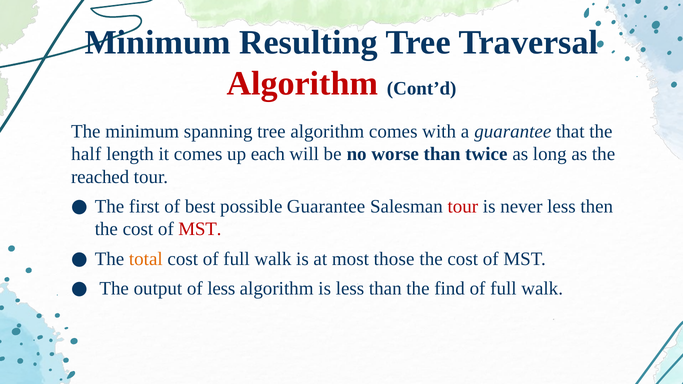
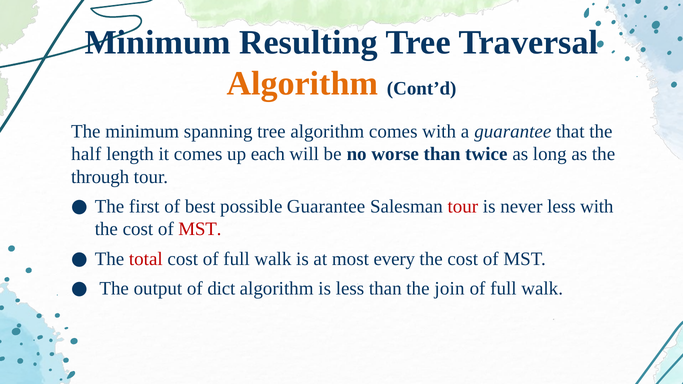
Algorithm at (302, 84) colour: red -> orange
reached: reached -> through
less then: then -> with
total colour: orange -> red
those: those -> every
of less: less -> dict
find: find -> join
